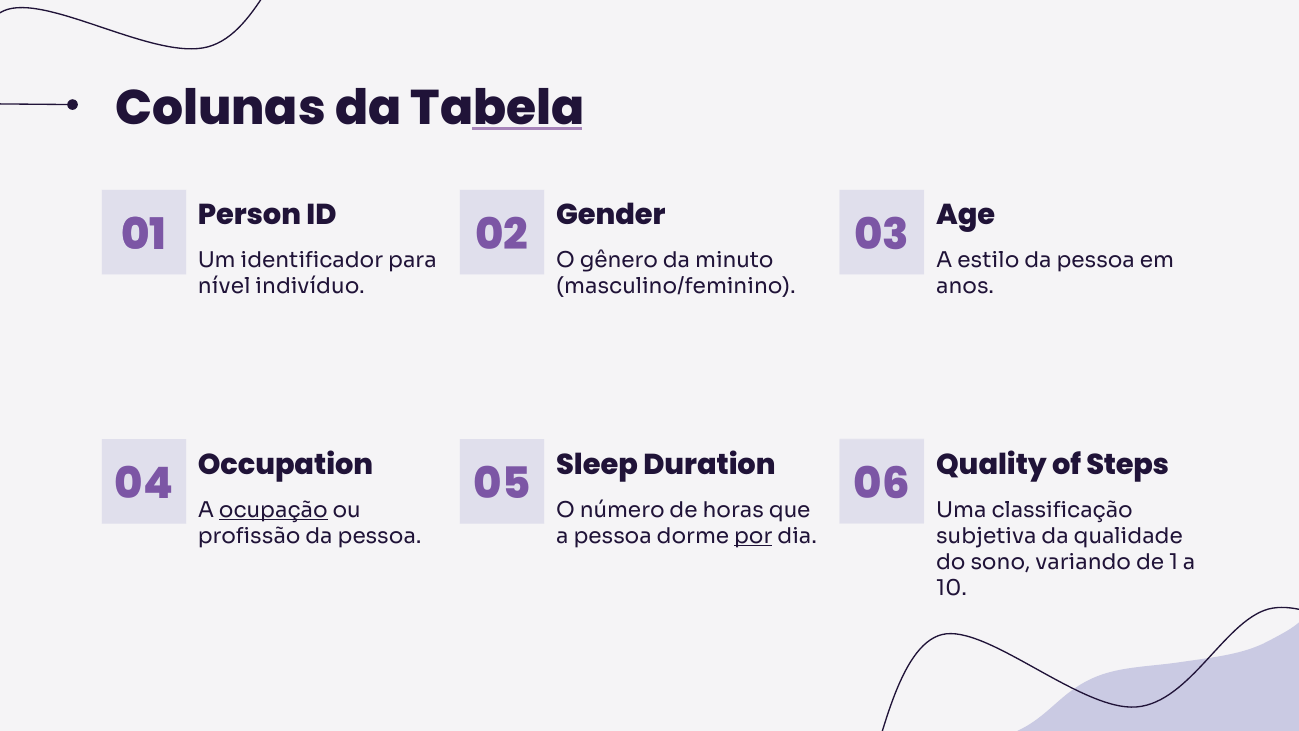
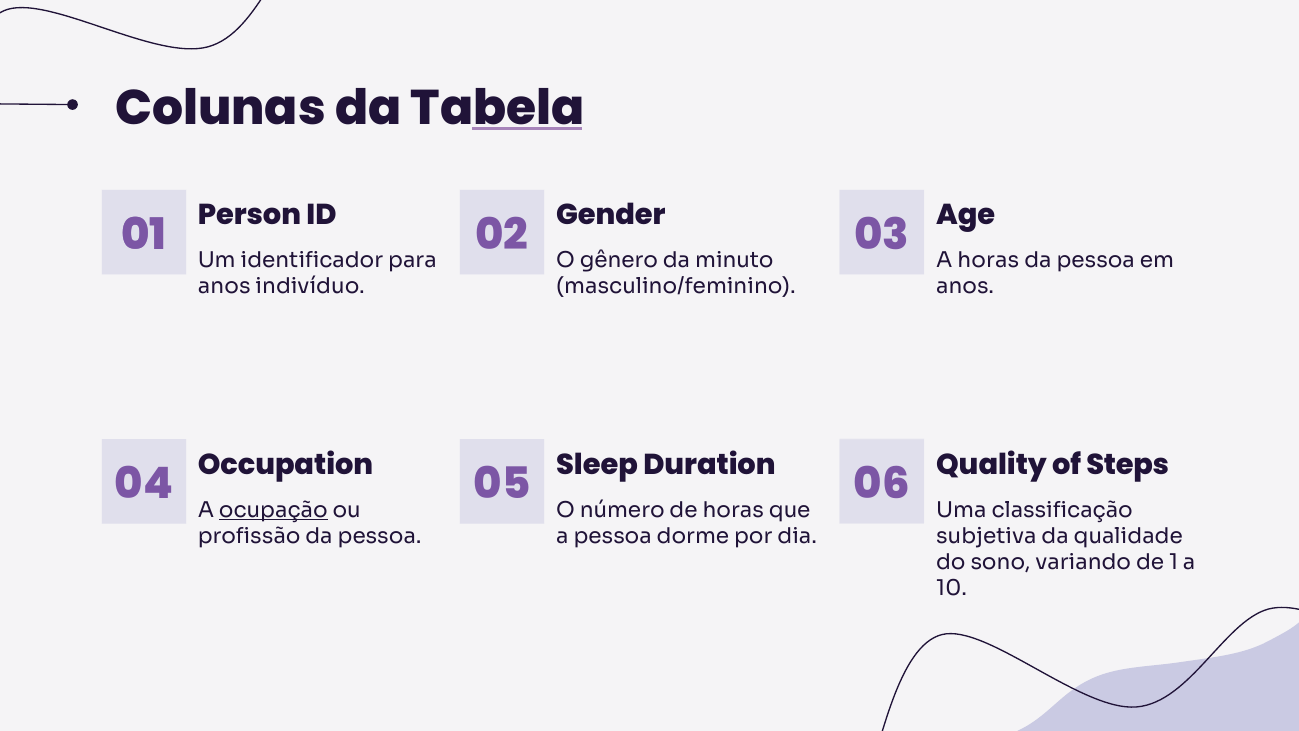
A estilo: estilo -> horas
nível at (224, 286): nível -> anos
por underline: present -> none
